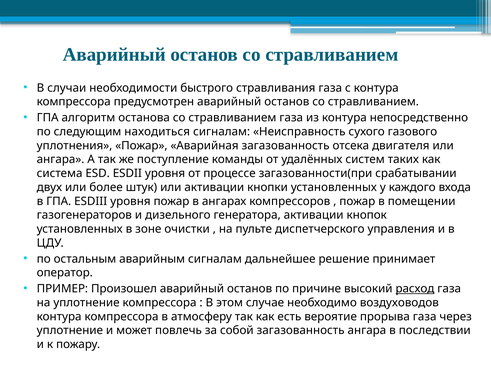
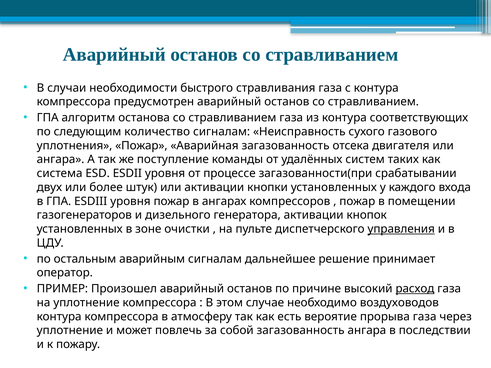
непосредственно: непосредственно -> соответствующих
находиться: находиться -> количество
управления underline: none -> present
